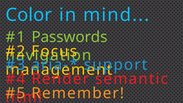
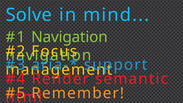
Color: Color -> Solve
Passwords at (69, 37): Passwords -> Navigation
